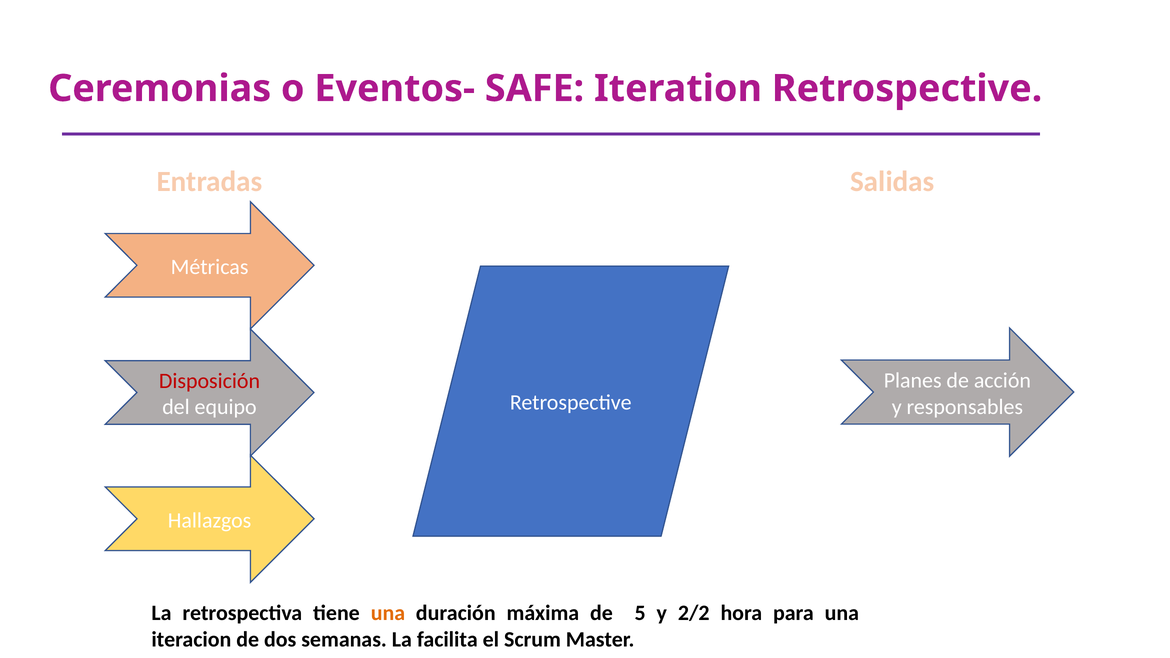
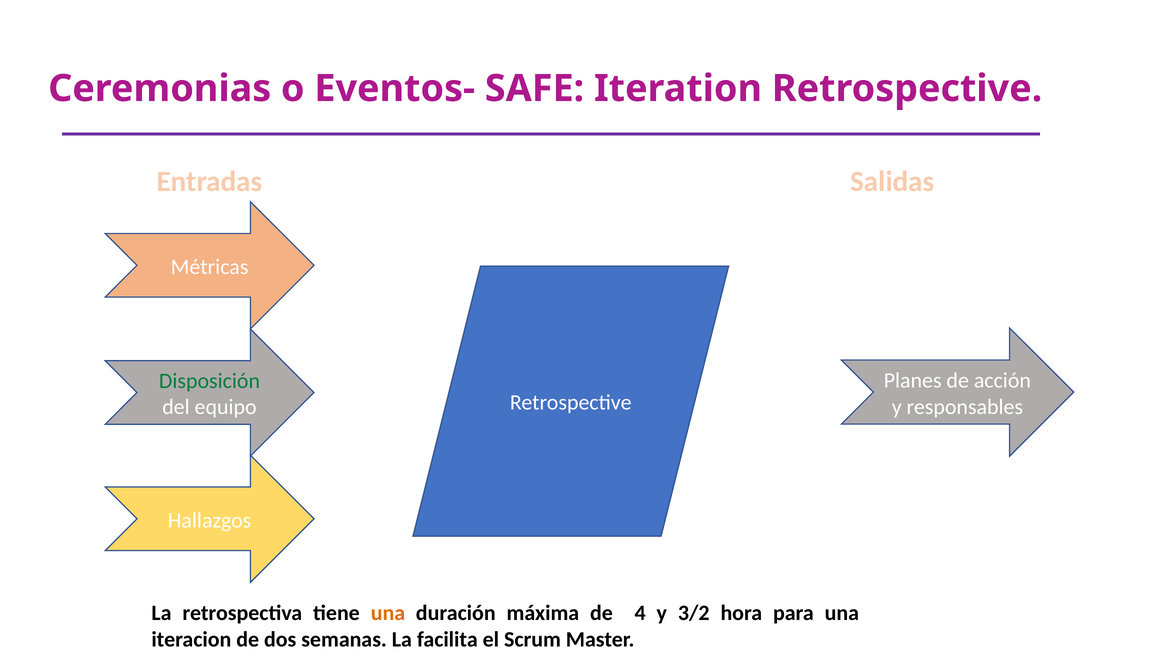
Disposición colour: red -> green
5: 5 -> 4
2/2: 2/2 -> 3/2
